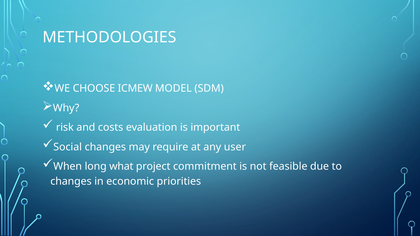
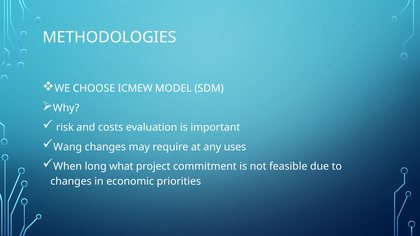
Social: Social -> Wang
user: user -> uses
